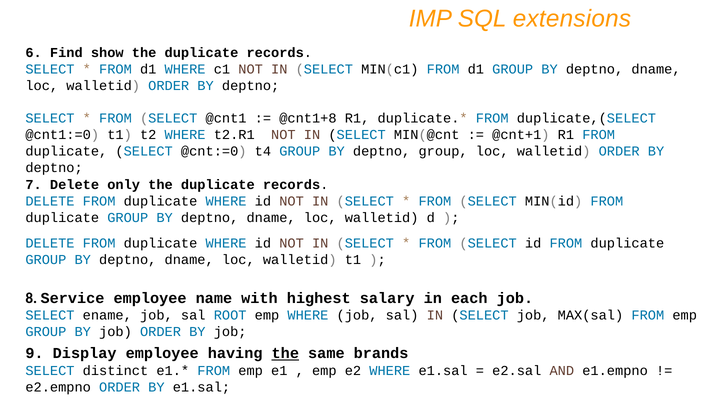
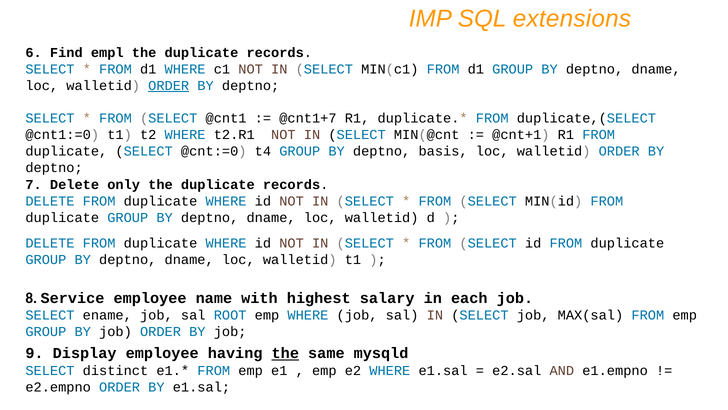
show: show -> empl
ORDER at (169, 86) underline: none -> present
@cnt1+8: @cnt1+8 -> @cnt1+7
deptno group: group -> basis
brands: brands -> mysqld
